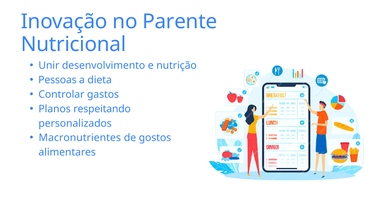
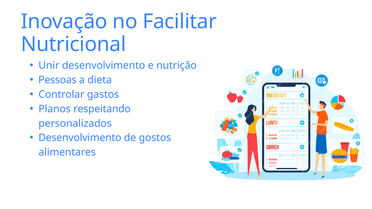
Parente: Parente -> Facilitar
Macronutrientes at (80, 138): Macronutrientes -> Desenvolvimento
